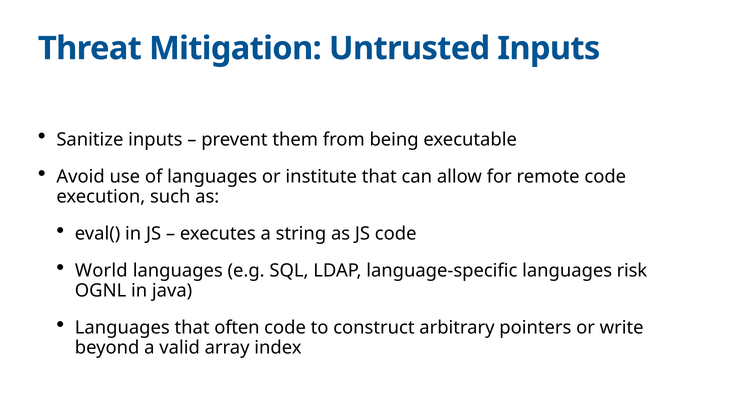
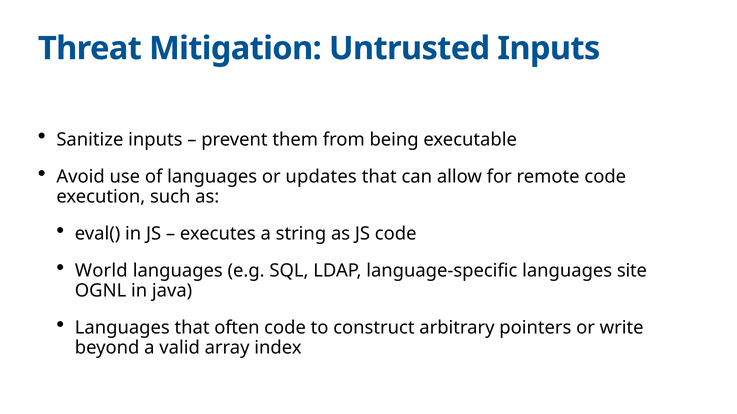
institute: institute -> updates
risk: risk -> site
